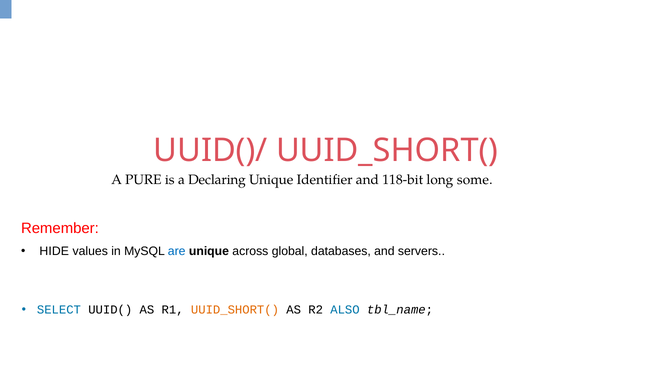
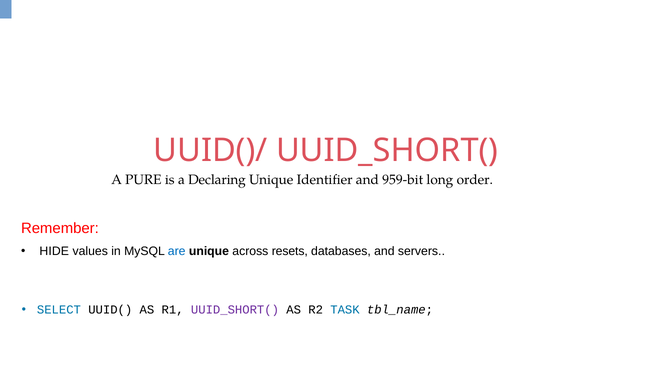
118-bit: 118-bit -> 959-bit
some: some -> order
global: global -> resets
UUID_SHORT( at (235, 309) colour: orange -> purple
ALSO: ALSO -> TASK
